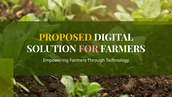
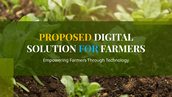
FOR colour: pink -> light blue
